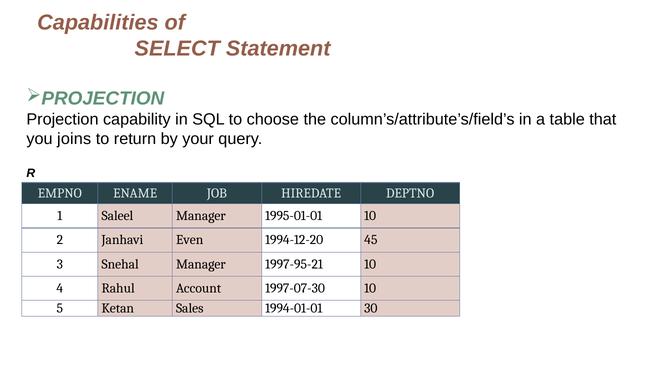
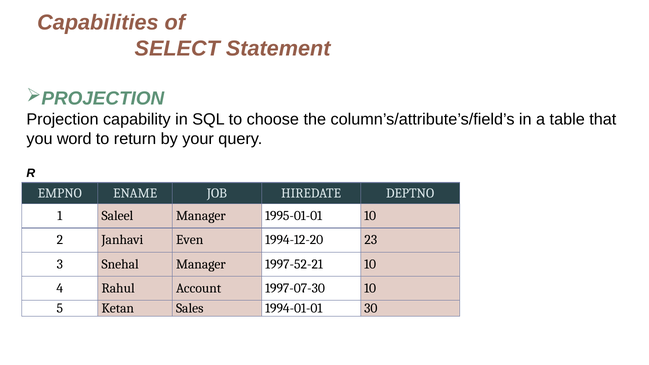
joins: joins -> word
45: 45 -> 23
1997-95-21: 1997-95-21 -> 1997-52-21
